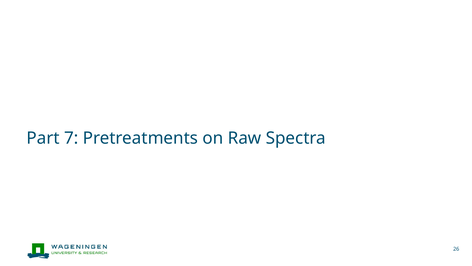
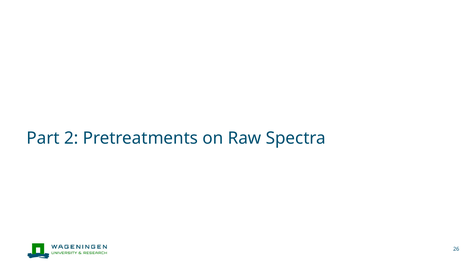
7: 7 -> 2
